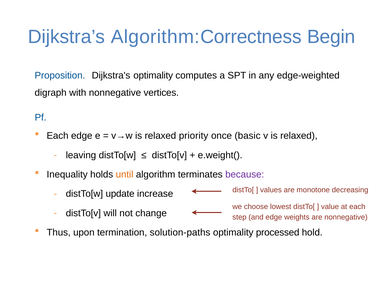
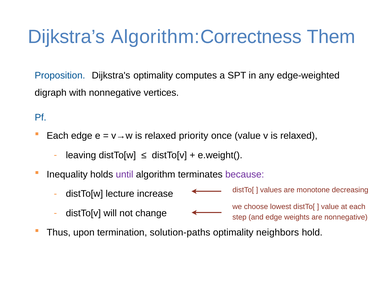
Begin: Begin -> Them
once basic: basic -> value
until colour: orange -> purple
update: update -> lecture
processed: processed -> neighbors
